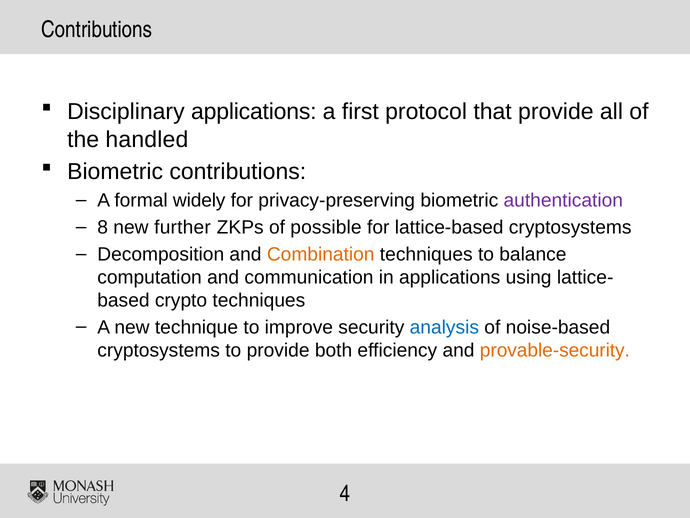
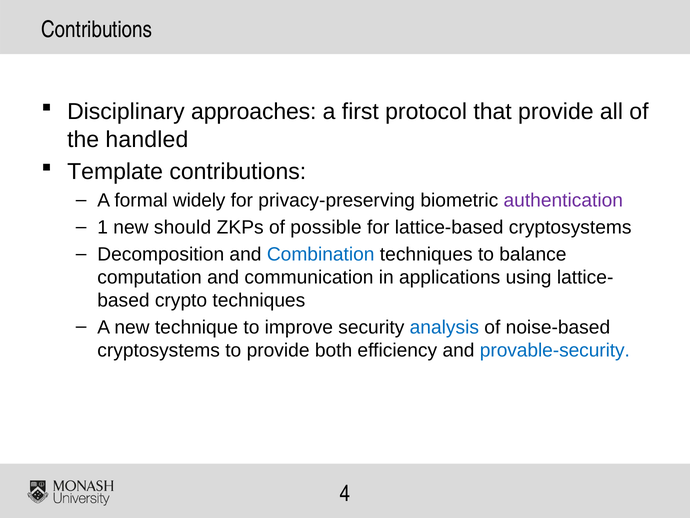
Disciplinary applications: applications -> approaches
Biometric at (115, 172): Biometric -> Template
8: 8 -> 1
further: further -> should
Combination colour: orange -> blue
provable-security colour: orange -> blue
